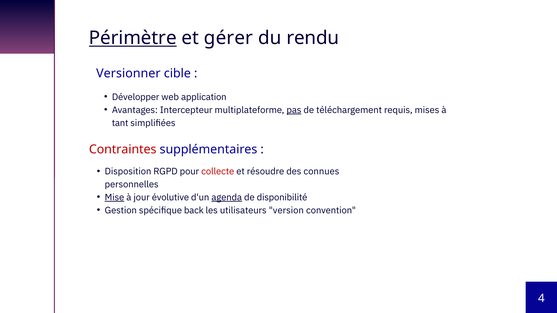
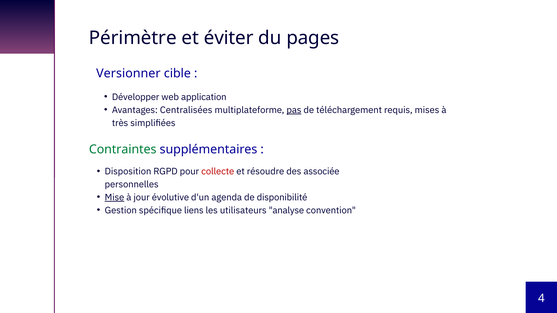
Périmètre underline: present -> none
gérer: gérer -> éviter
rendu: rendu -> pages
Intercepteur: Intercepteur -> Centralisées
tant: tant -> très
Contraintes colour: red -> green
connues: connues -> associée
agenda underline: present -> none
back: back -> liens
version: version -> analyse
